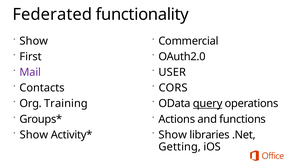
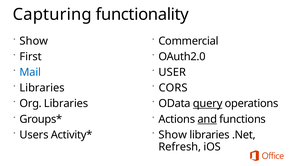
Federated: Federated -> Capturing
Mail colour: purple -> blue
Contacts at (42, 88): Contacts -> Libraries
Org Training: Training -> Libraries
and underline: none -> present
Show at (34, 134): Show -> Users
Getting: Getting -> Refresh
